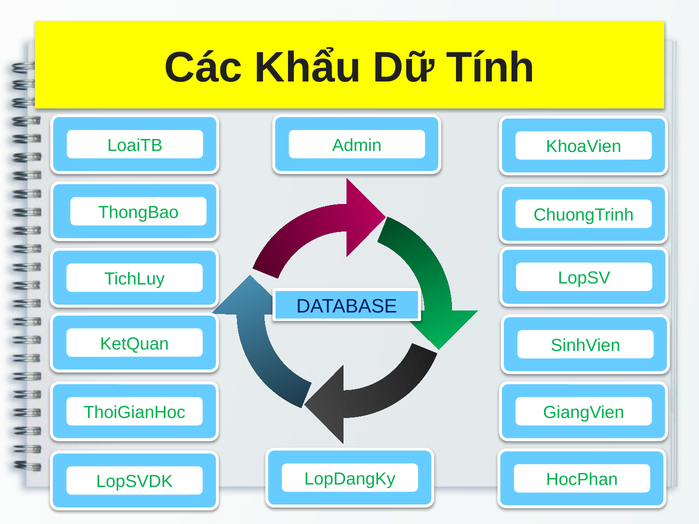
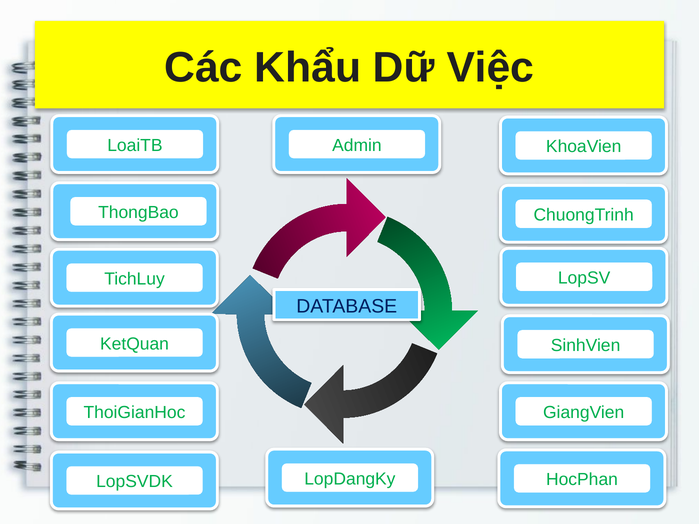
Tính: Tính -> Việc
